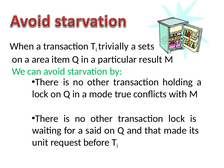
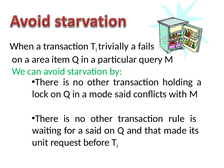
sets: sets -> fails
result: result -> query
mode true: true -> said
transaction lock: lock -> rule
